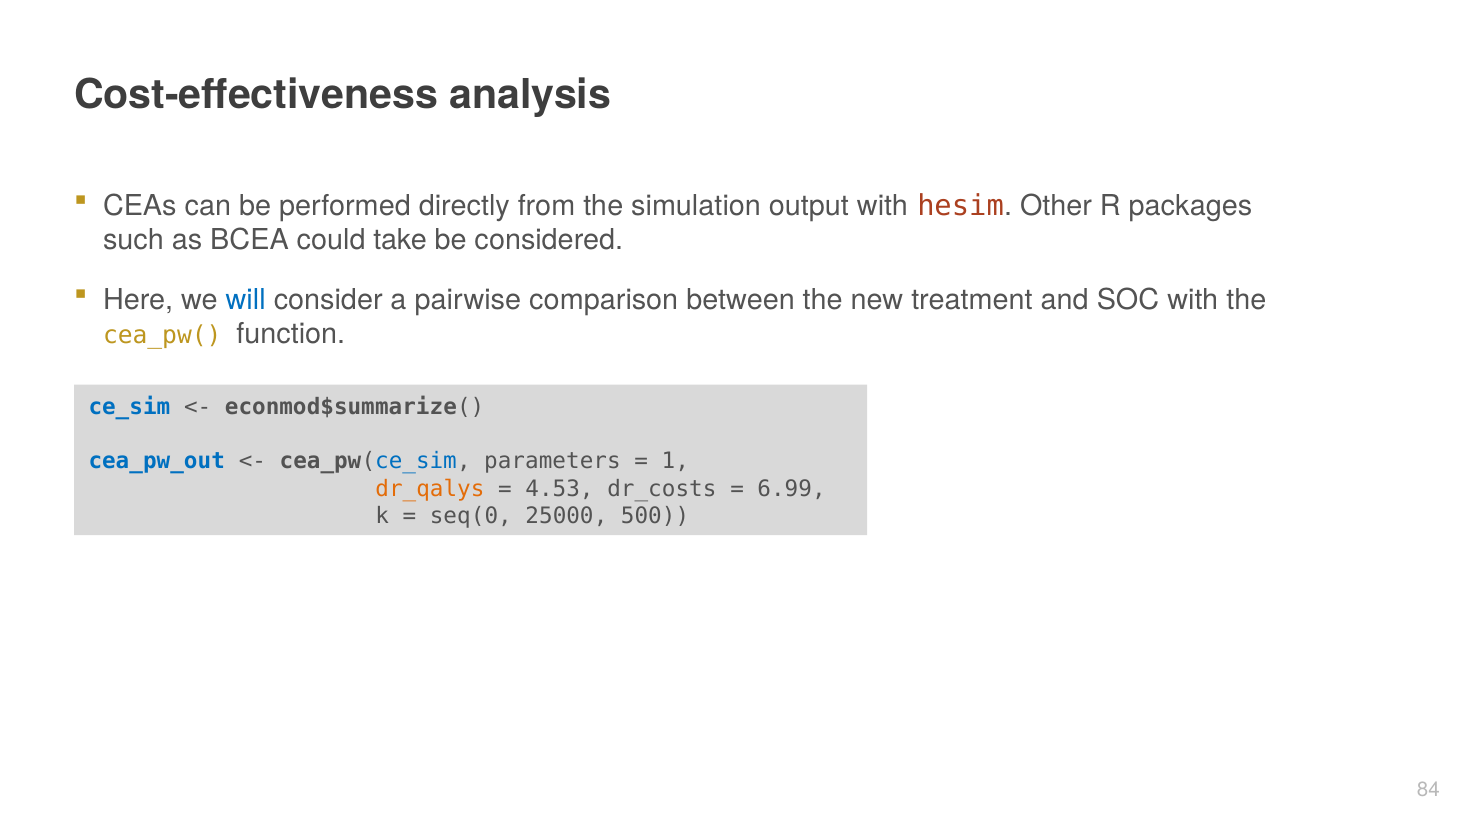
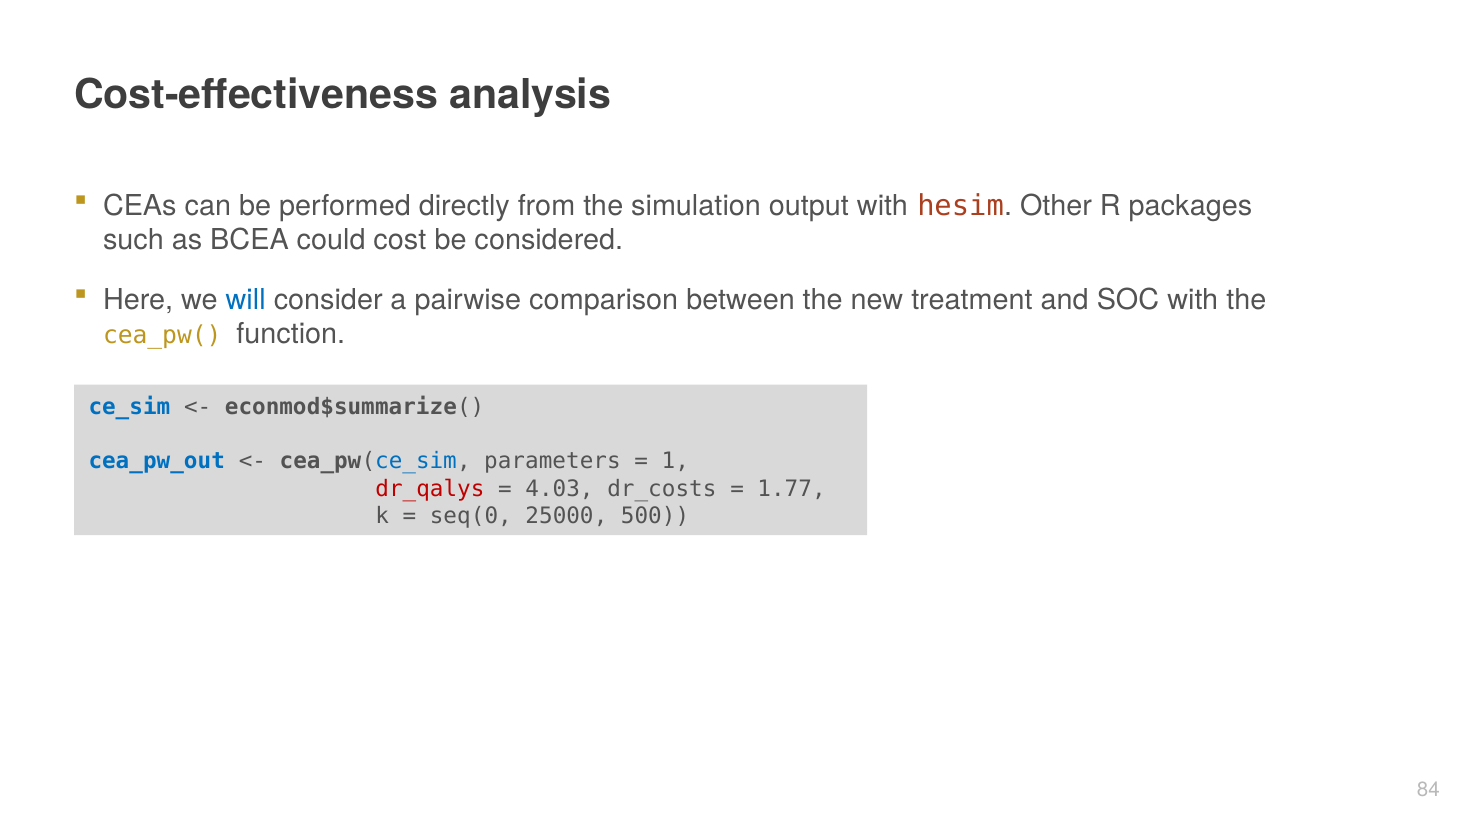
take: take -> cost
dr_qalys colour: orange -> red
4.53: 4.53 -> 4.03
6.99: 6.99 -> 1.77
